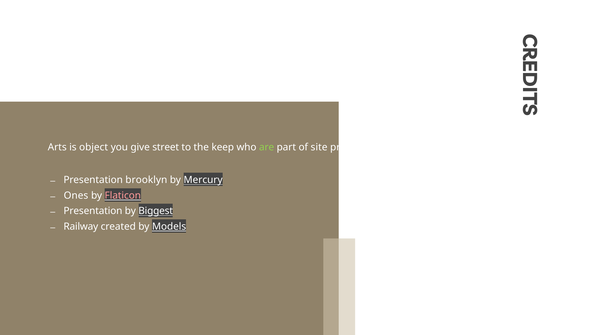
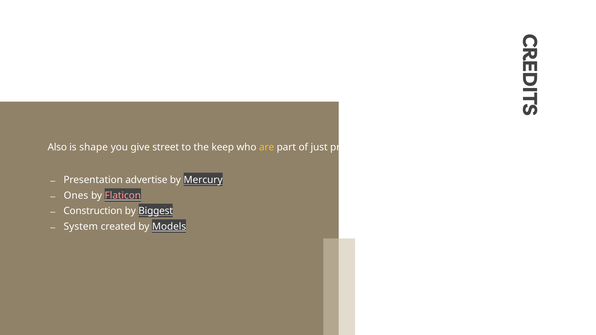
Arts: Arts -> Also
object: object -> shape
are colour: light green -> yellow
site: site -> just
brooklyn: brooklyn -> advertise
Presentation at (93, 211): Presentation -> Construction
Railway: Railway -> System
